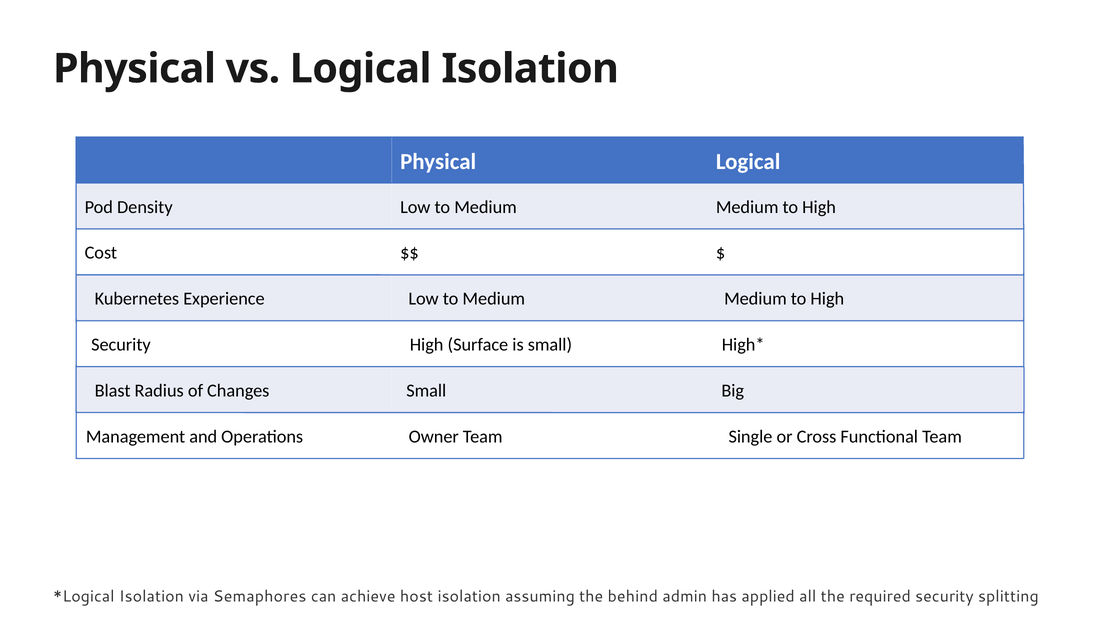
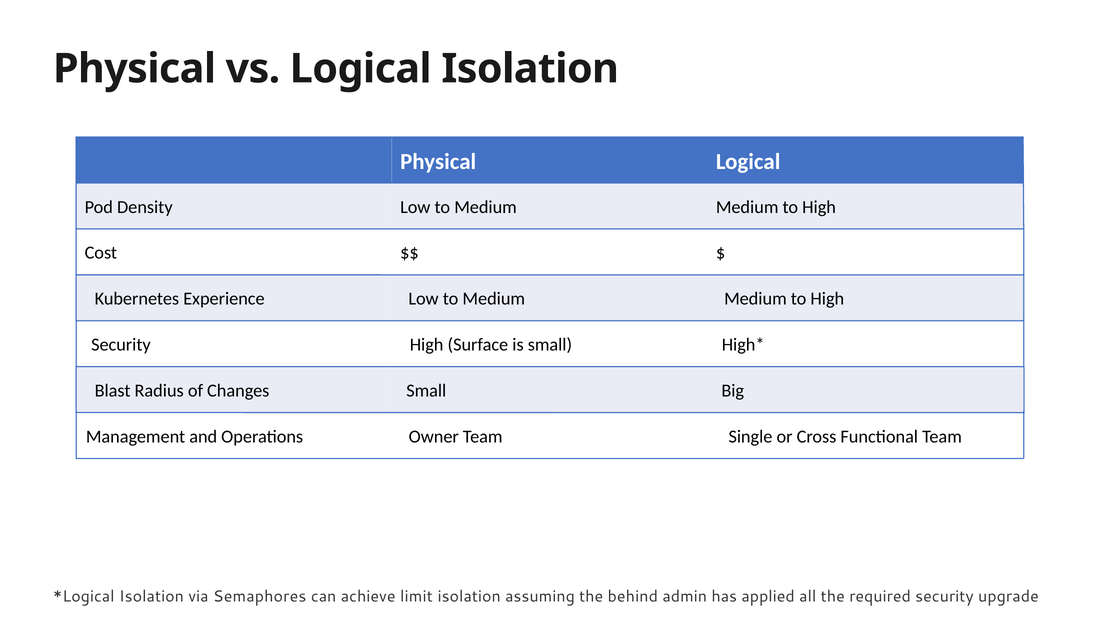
host: host -> limit
splitting: splitting -> upgrade
